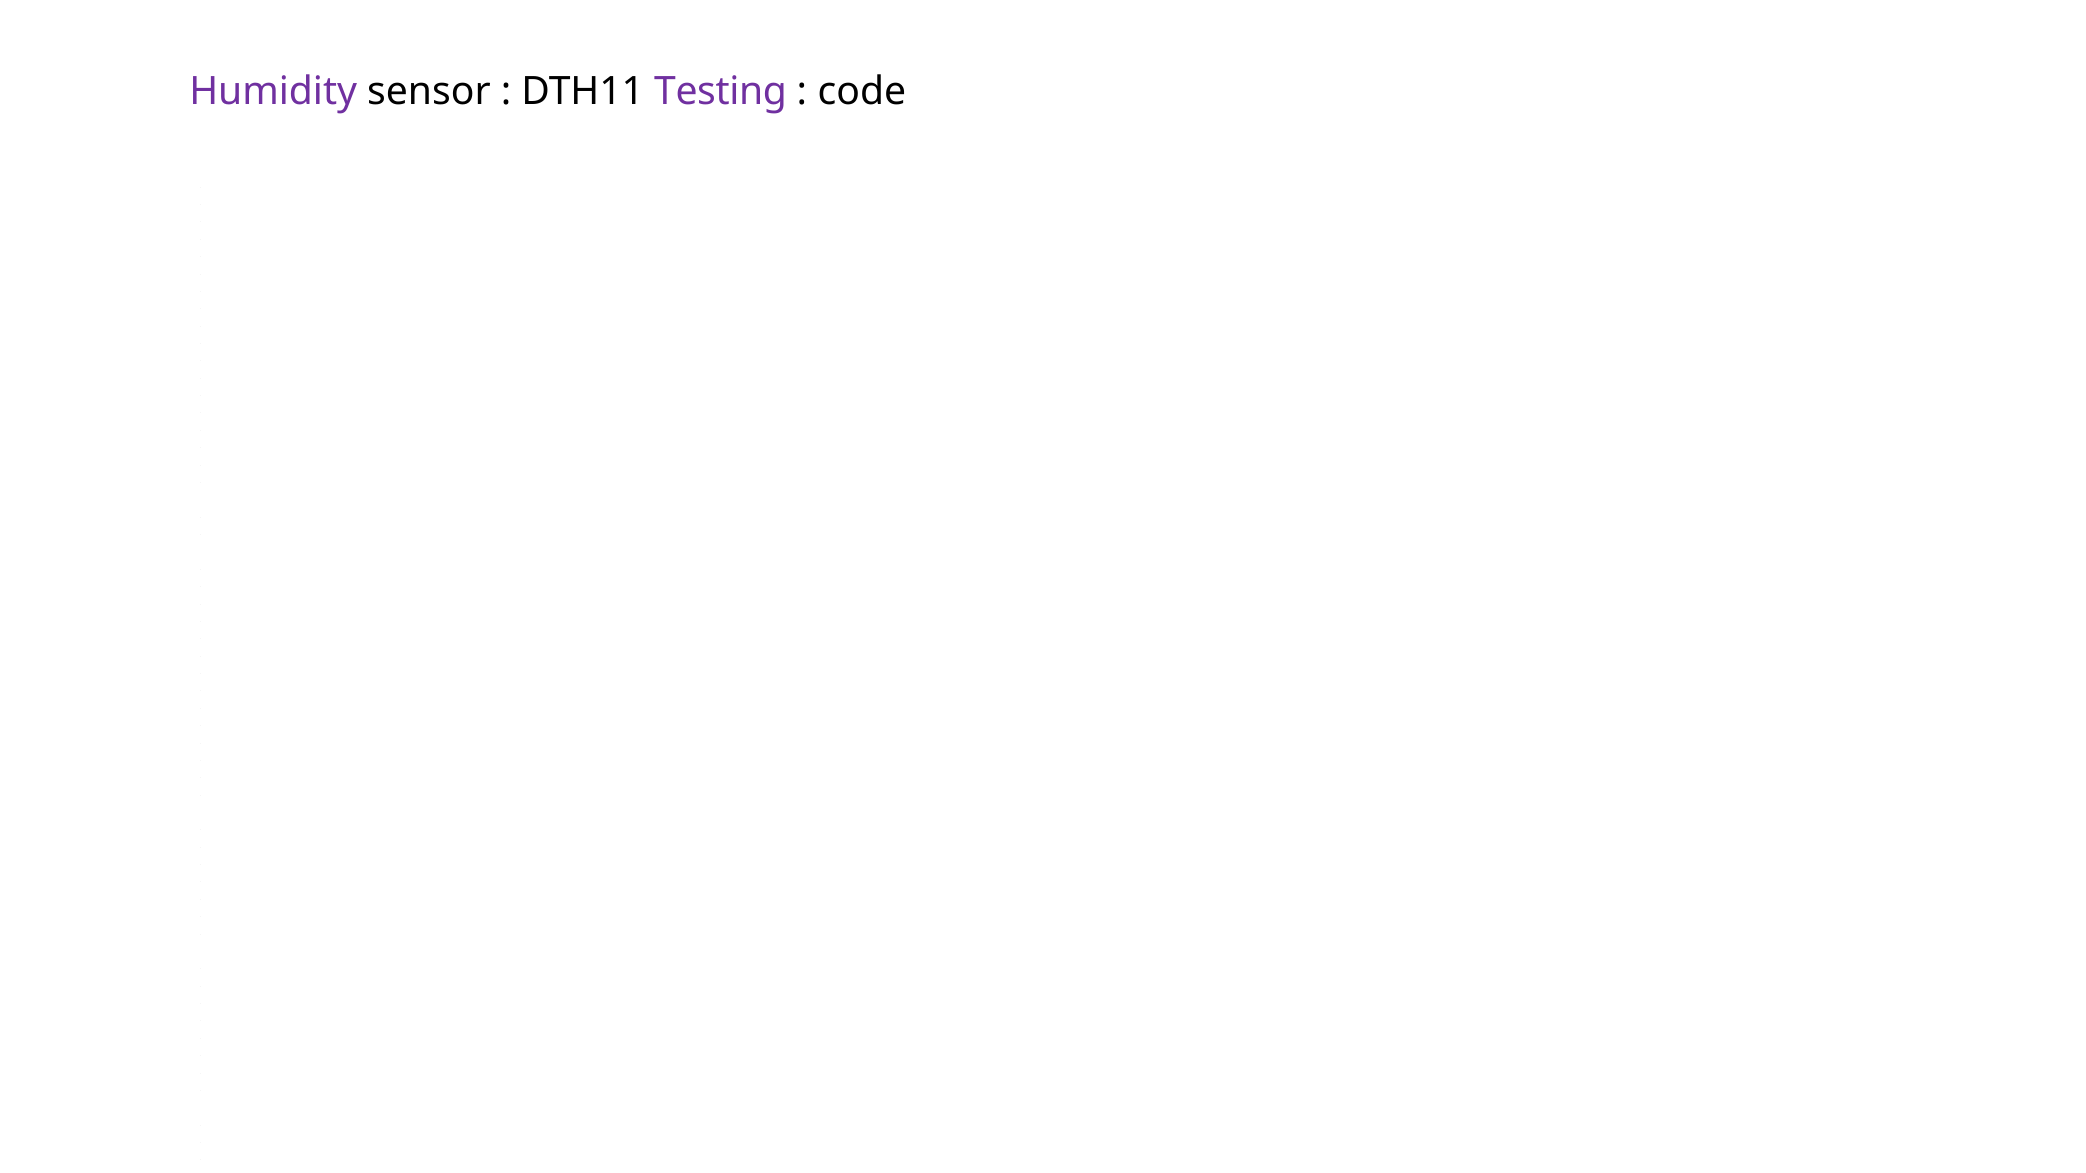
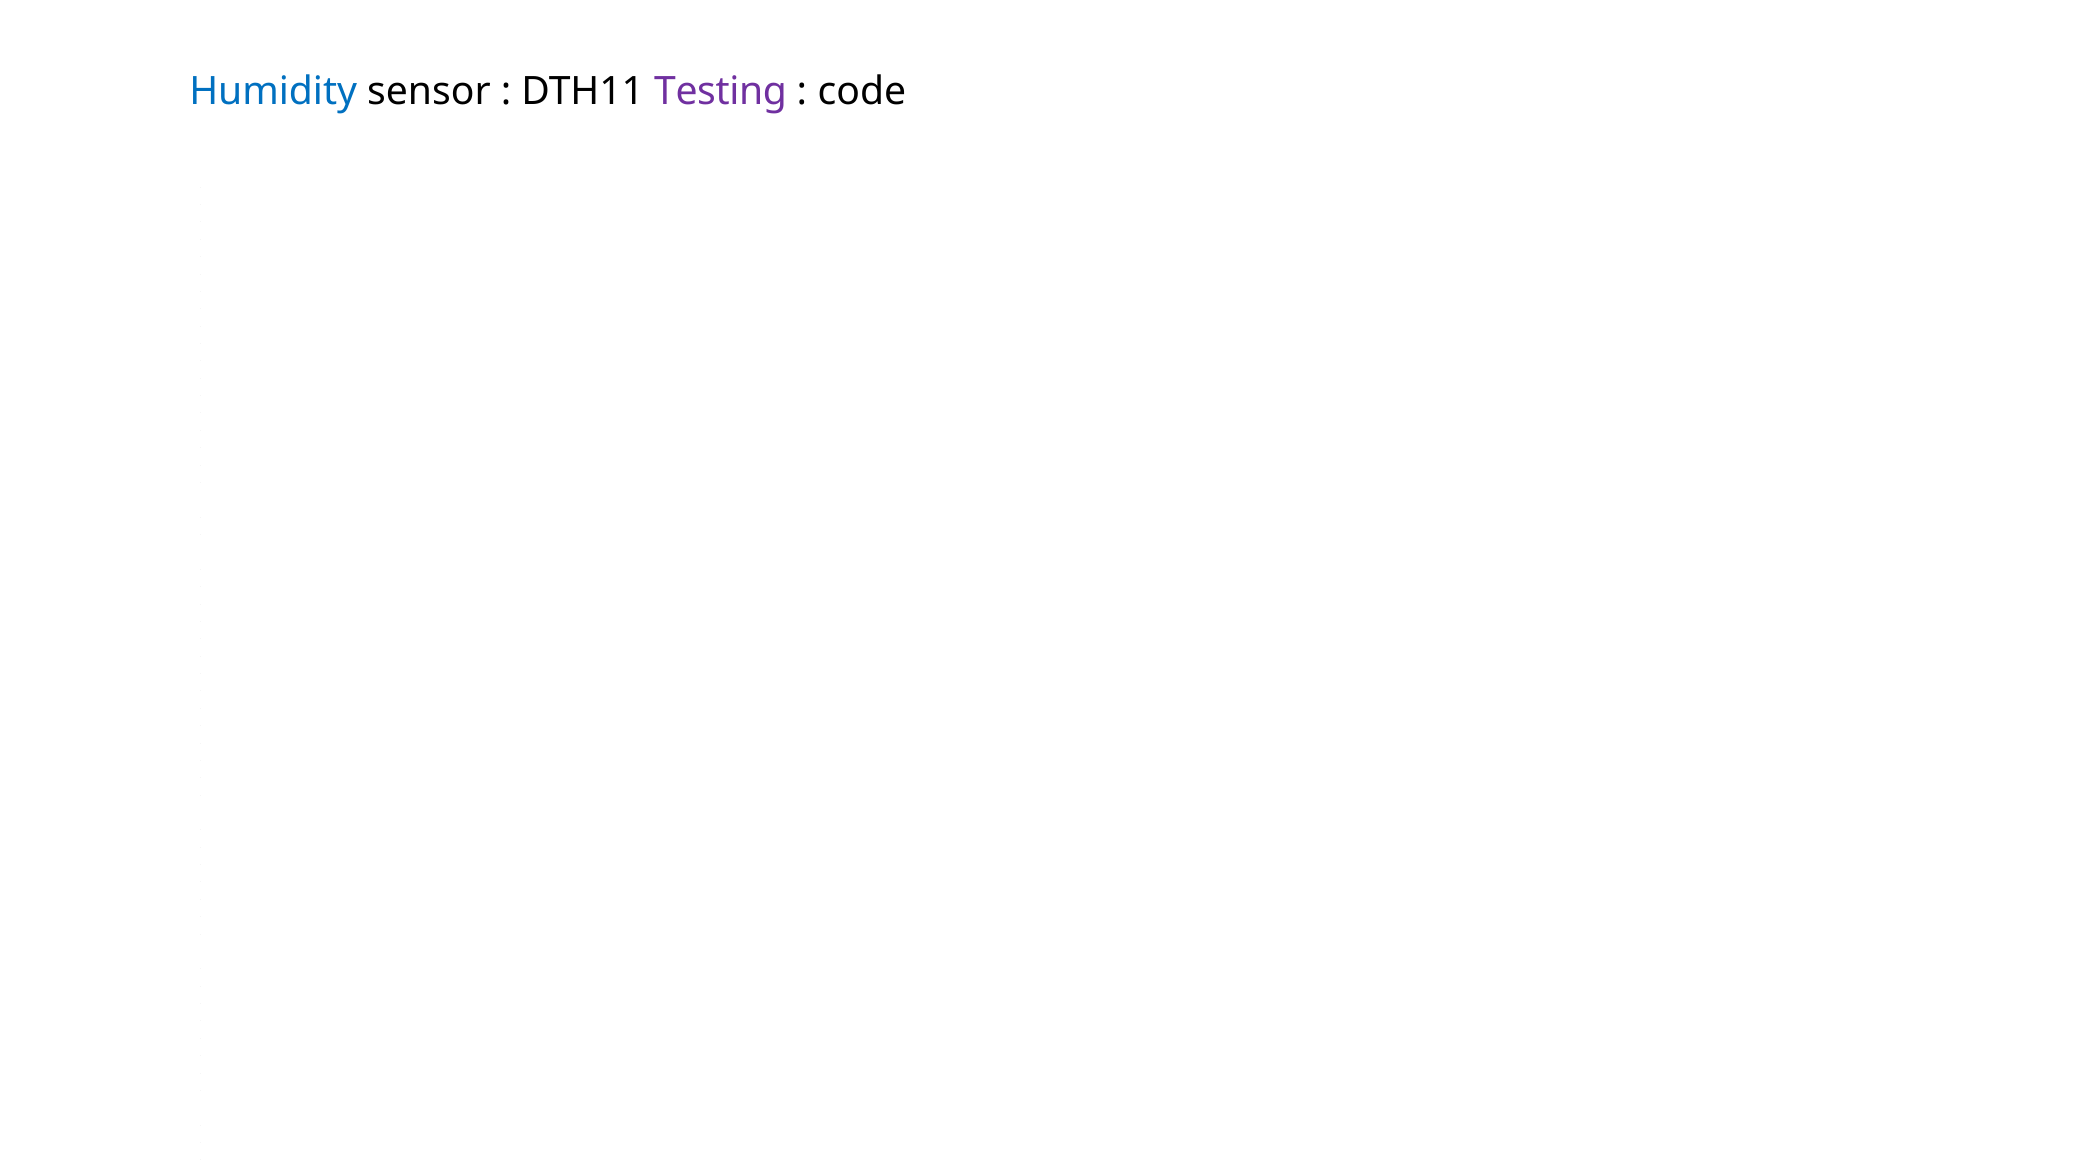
Humidity colour: purple -> blue
